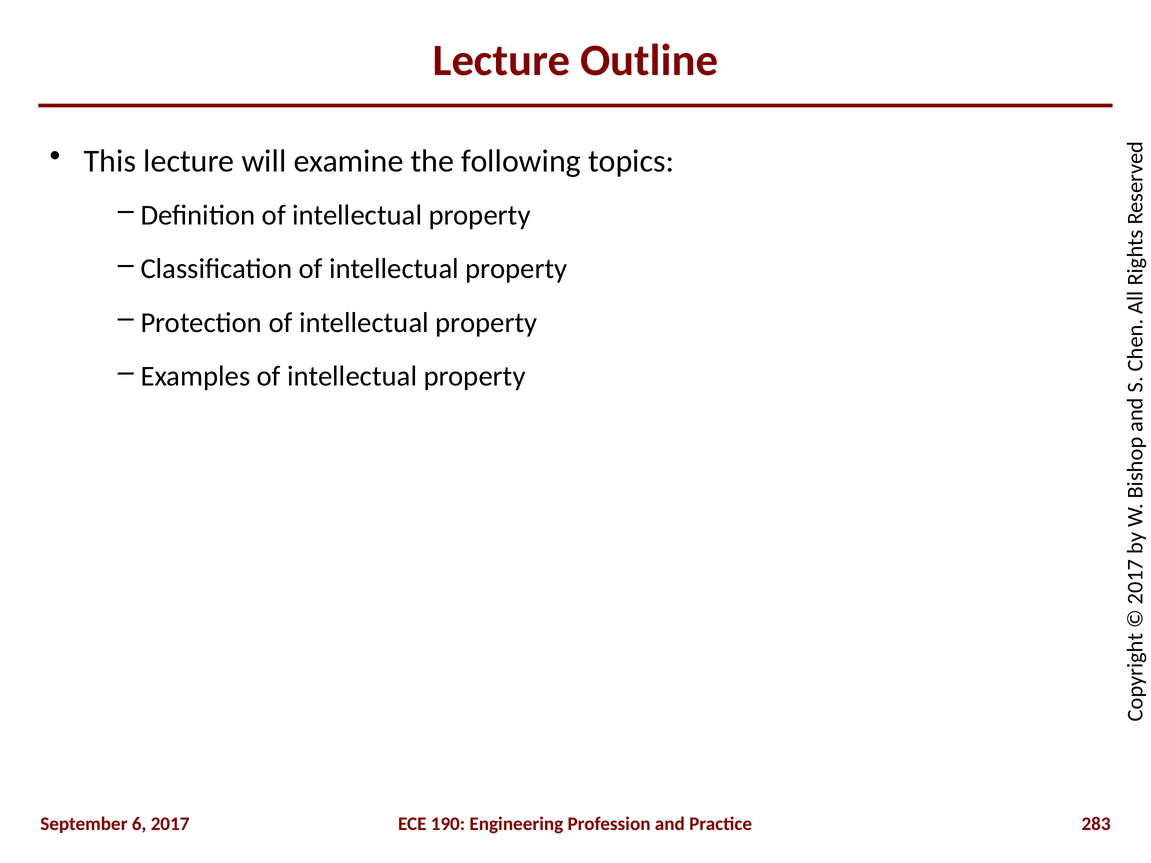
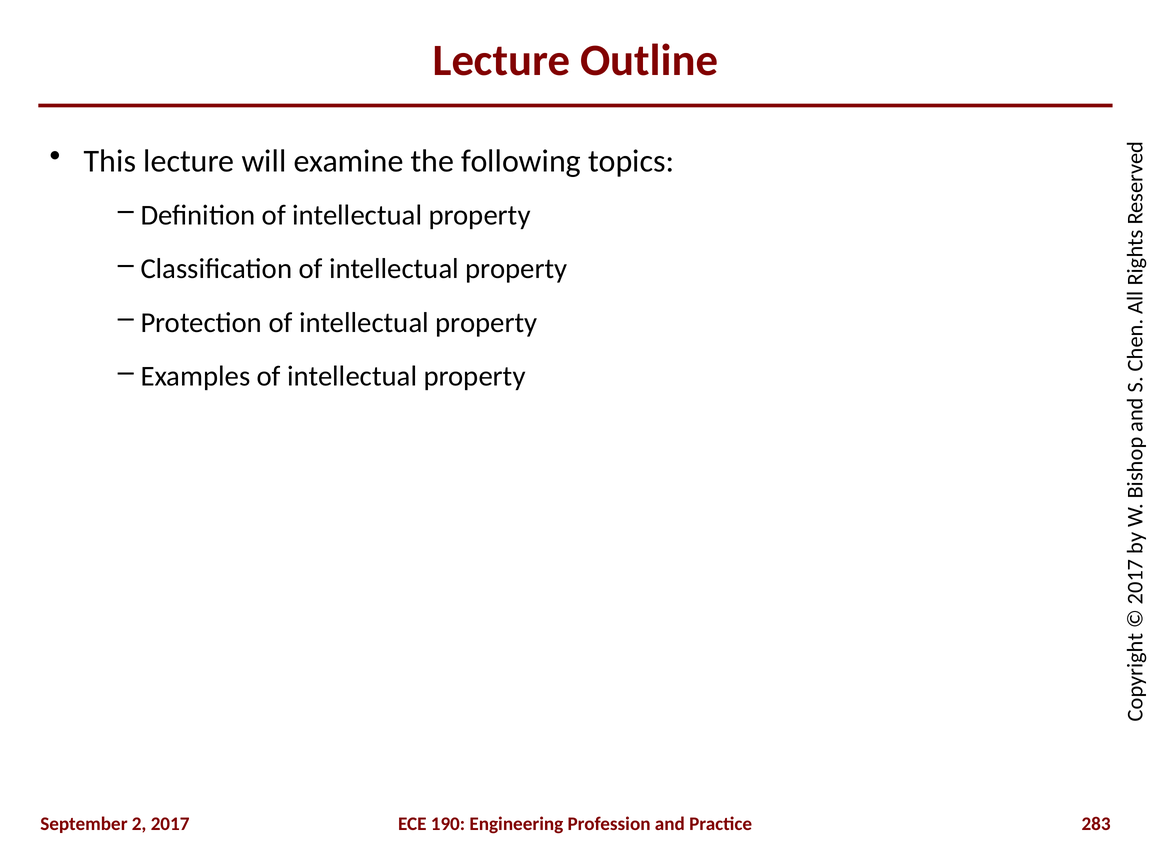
September 6: 6 -> 2
